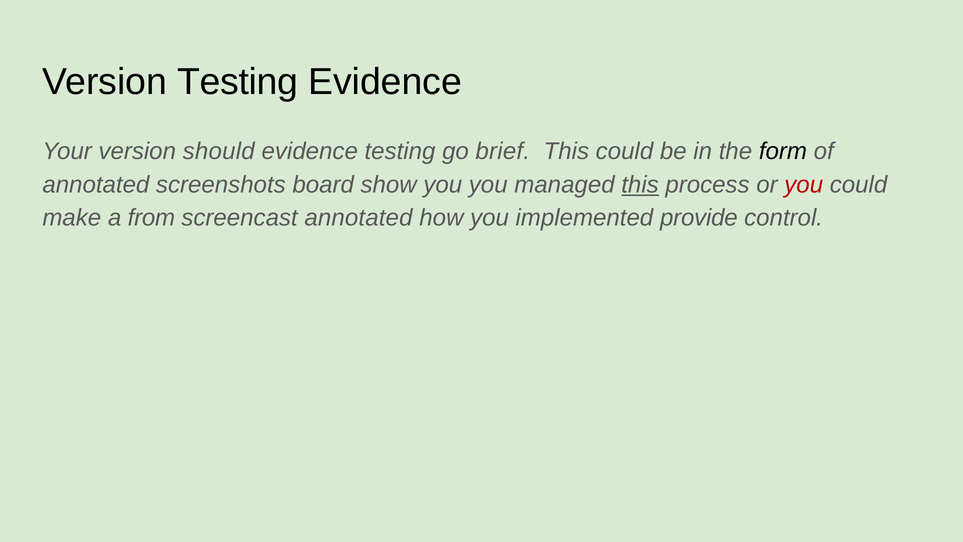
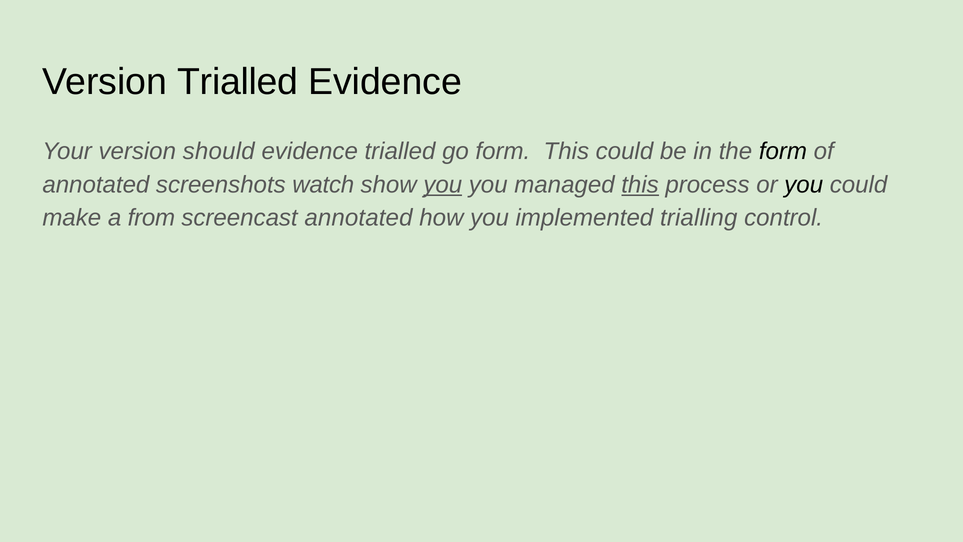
Version Testing: Testing -> Trialled
evidence testing: testing -> trialled
go brief: brief -> form
board: board -> watch
you at (443, 185) underline: none -> present
you at (804, 185) colour: red -> black
provide: provide -> trialling
